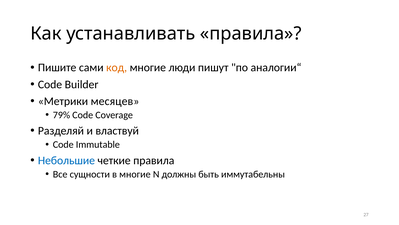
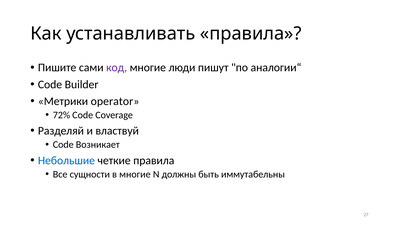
код colour: orange -> purple
месяцев: месяцев -> operator
79%: 79% -> 72%
Immutable: Immutable -> Возникает
